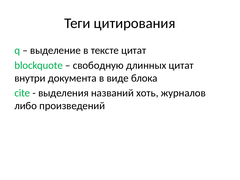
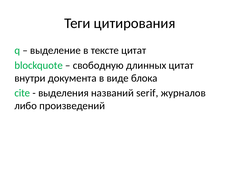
хоть: хоть -> serif
